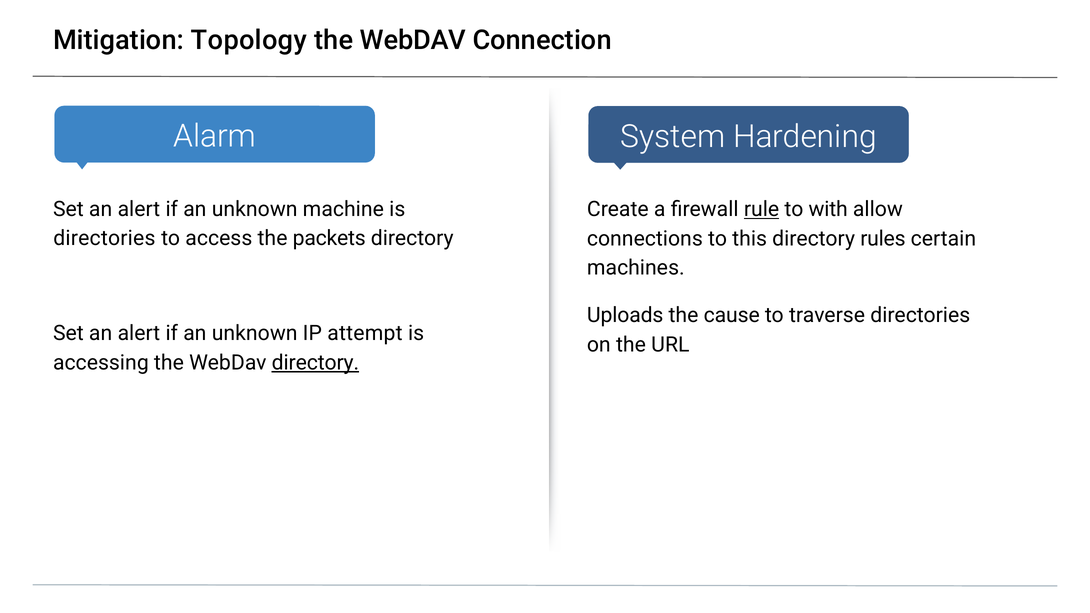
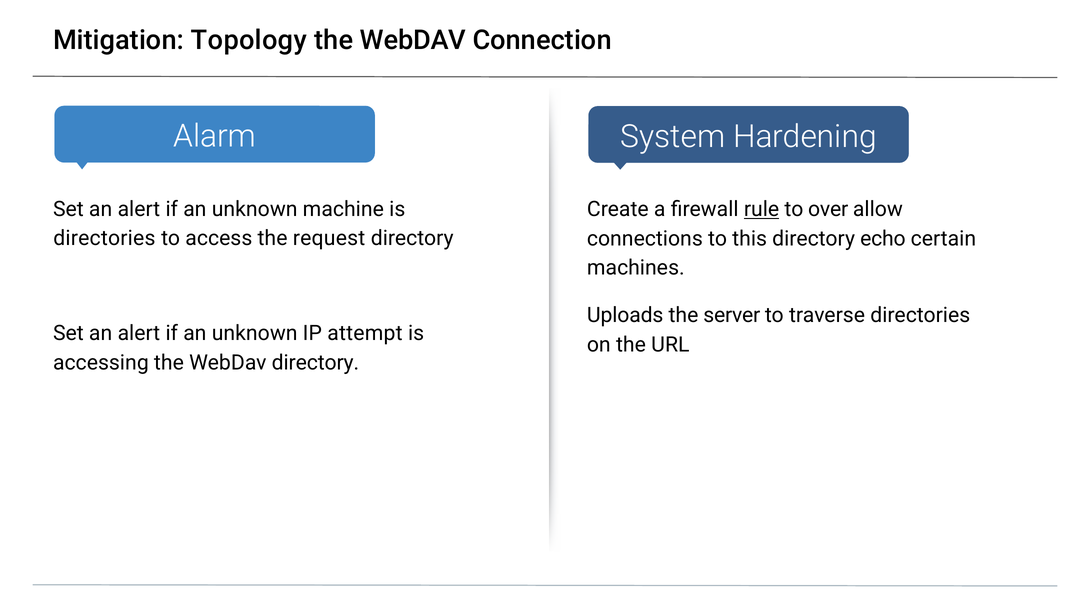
with: with -> over
packets: packets -> request
rules: rules -> echo
cause: cause -> server
directory at (315, 363) underline: present -> none
